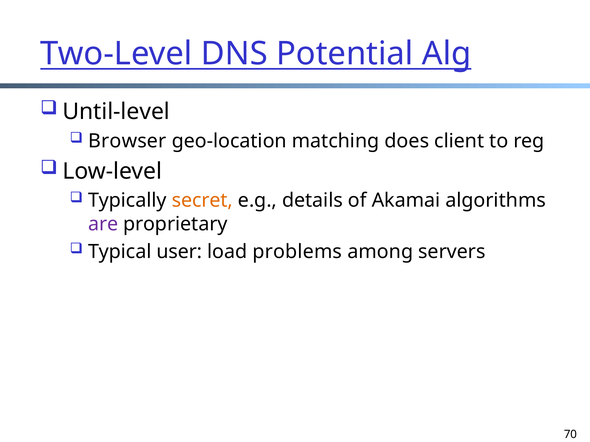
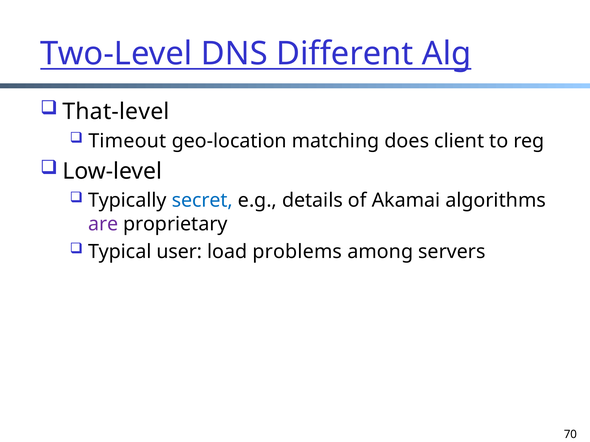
Potential: Potential -> Different
Until-level: Until-level -> That-level
Browser: Browser -> Timeout
secret colour: orange -> blue
